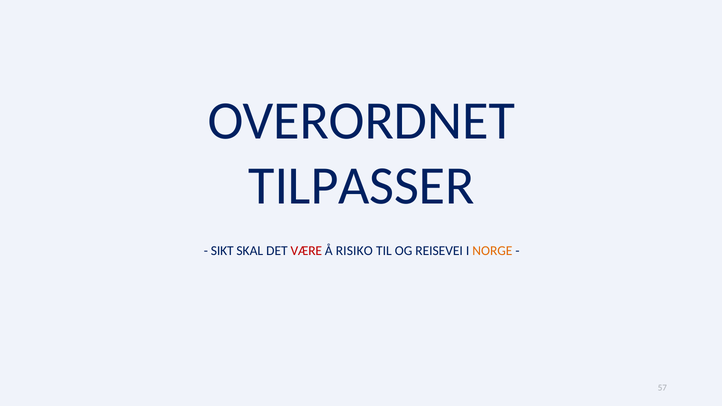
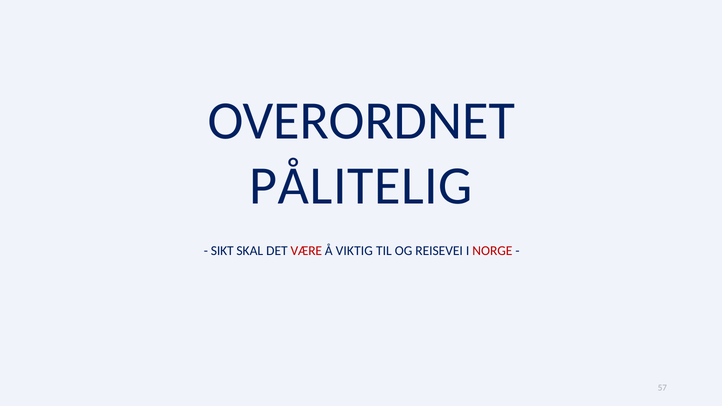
TILPASSER: TILPASSER -> PÅLITELIG
RISIKO: RISIKO -> VIKTIG
NORGE colour: orange -> red
